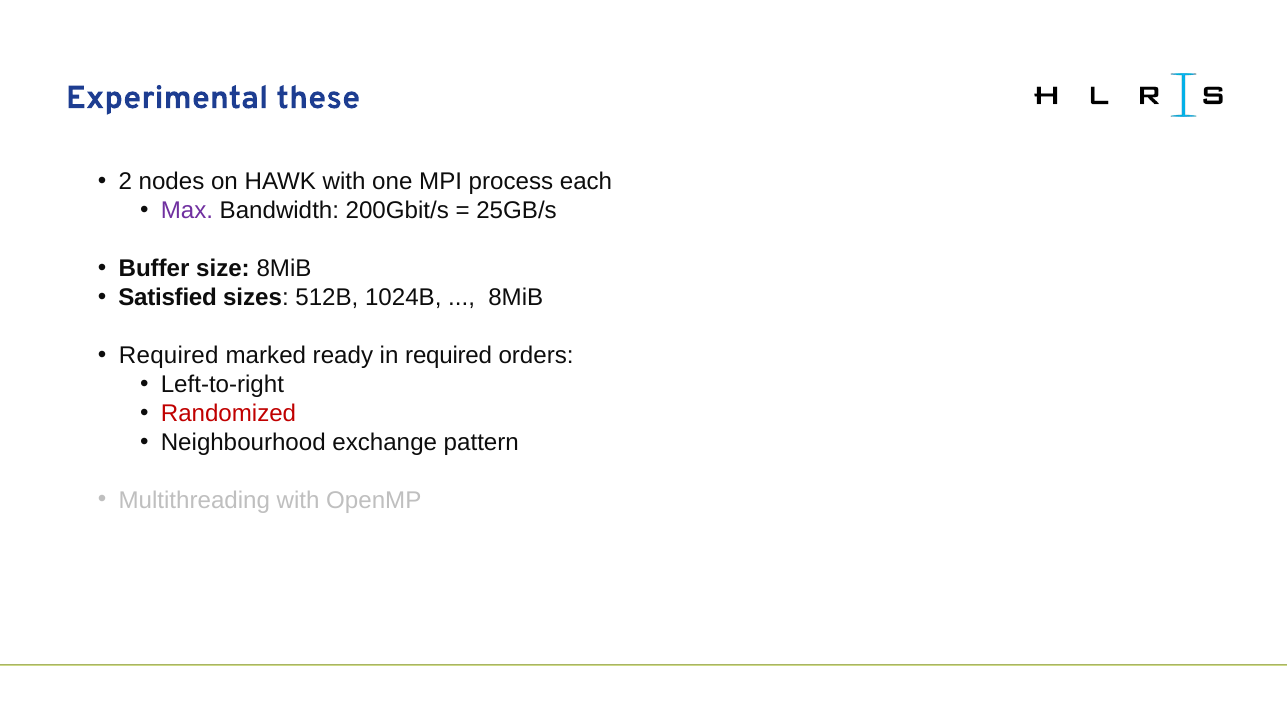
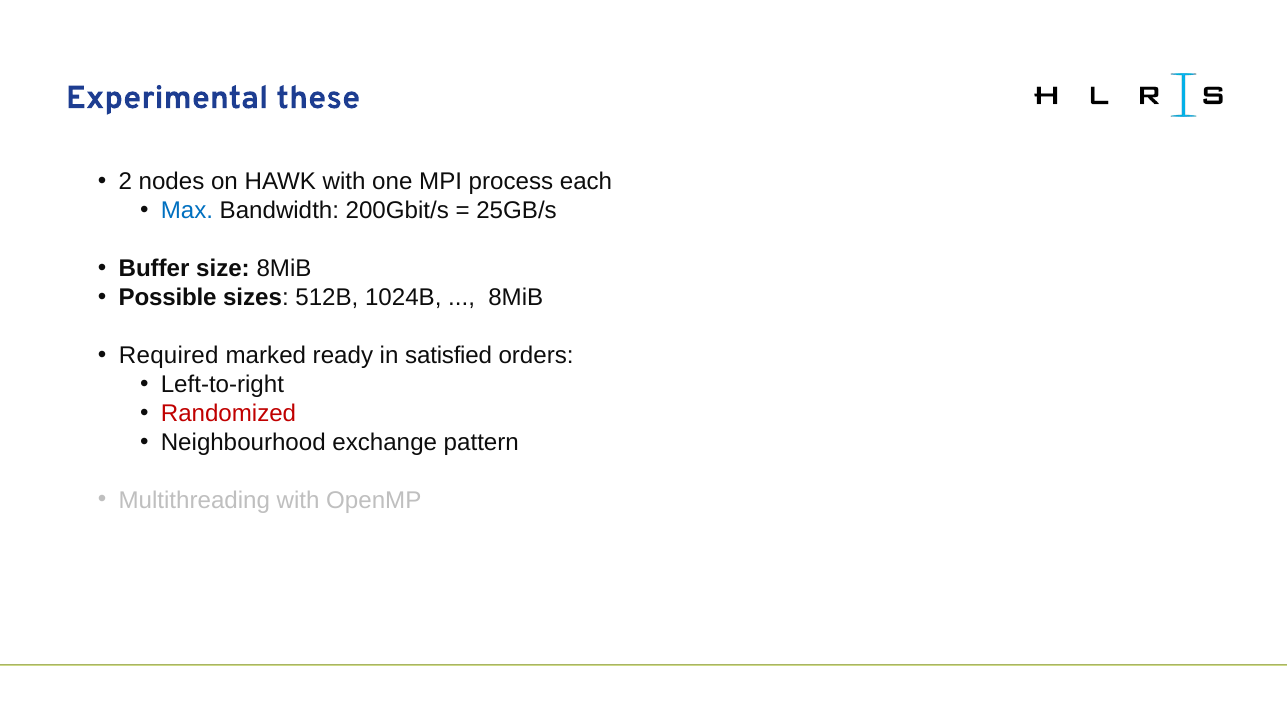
Max colour: purple -> blue
Satisfied: Satisfied -> Possible
in required: required -> satisfied
